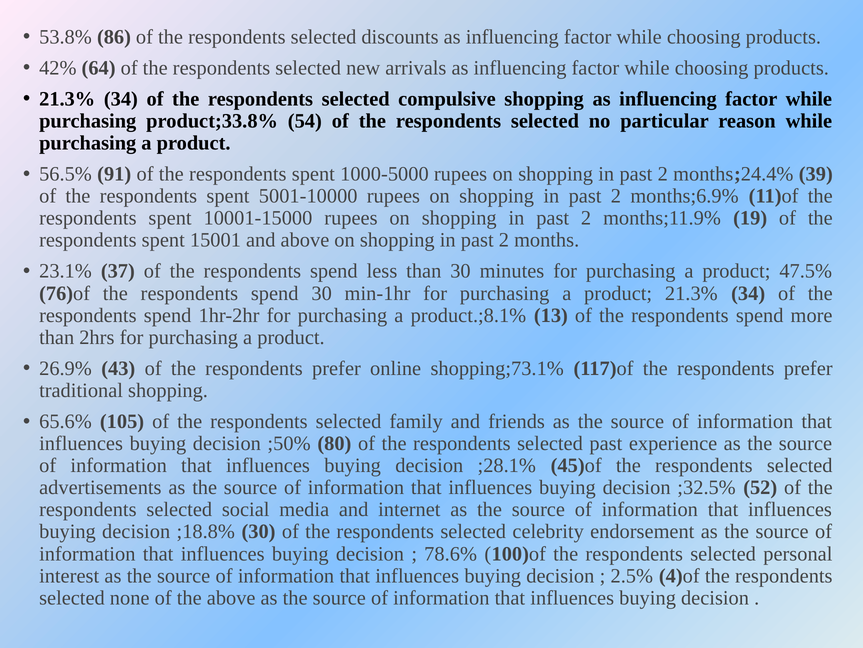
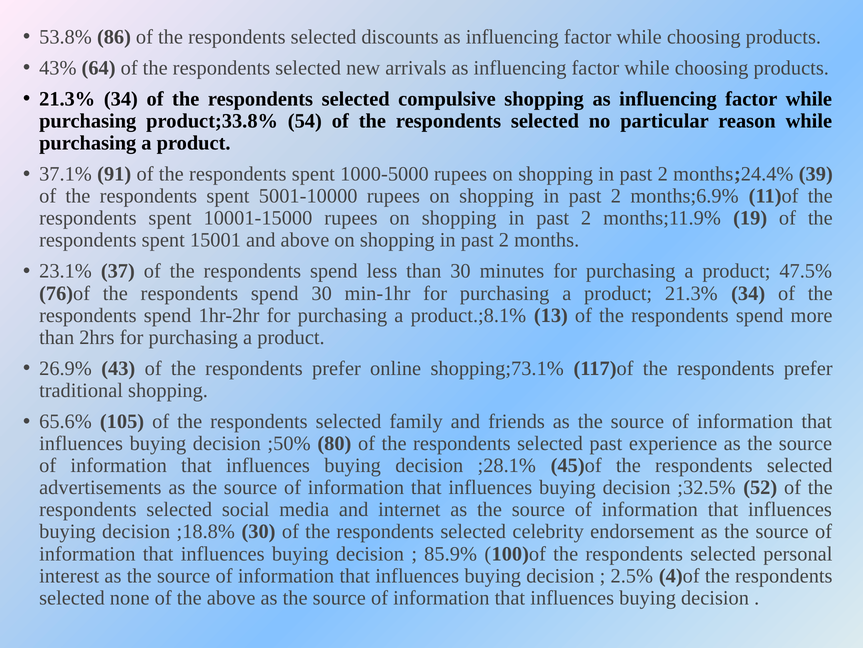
42%: 42% -> 43%
56.5%: 56.5% -> 37.1%
78.6%: 78.6% -> 85.9%
